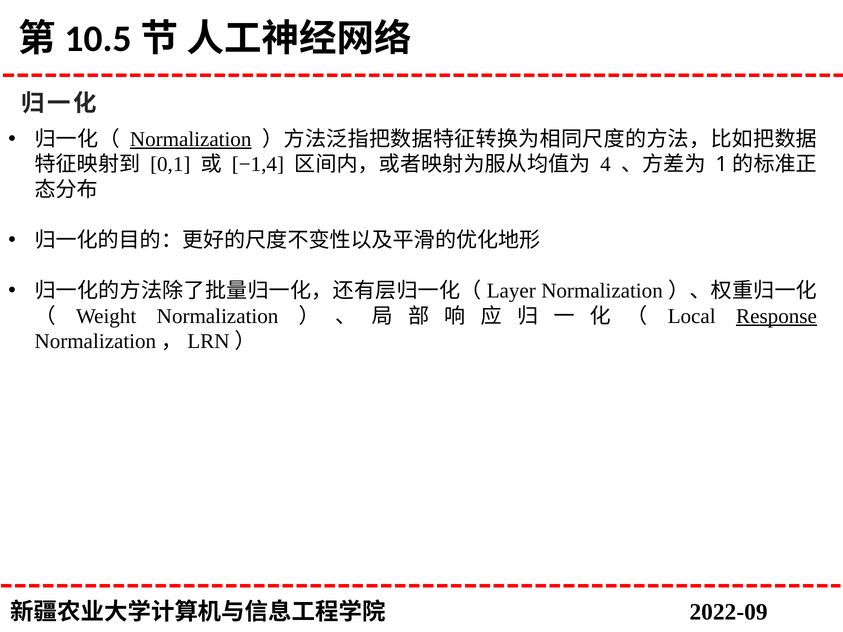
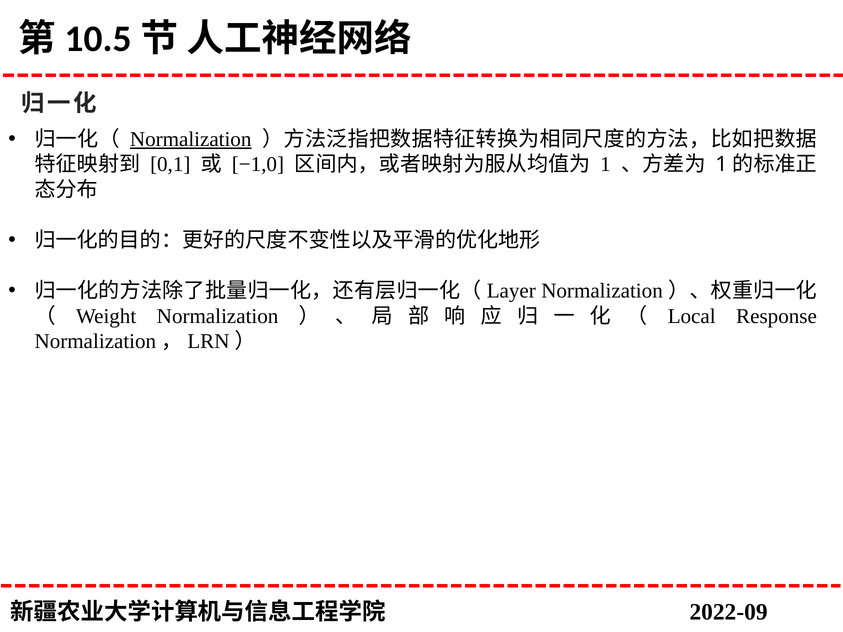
−1,4: −1,4 -> −1,0
4: 4 -> 1
Response underline: present -> none
